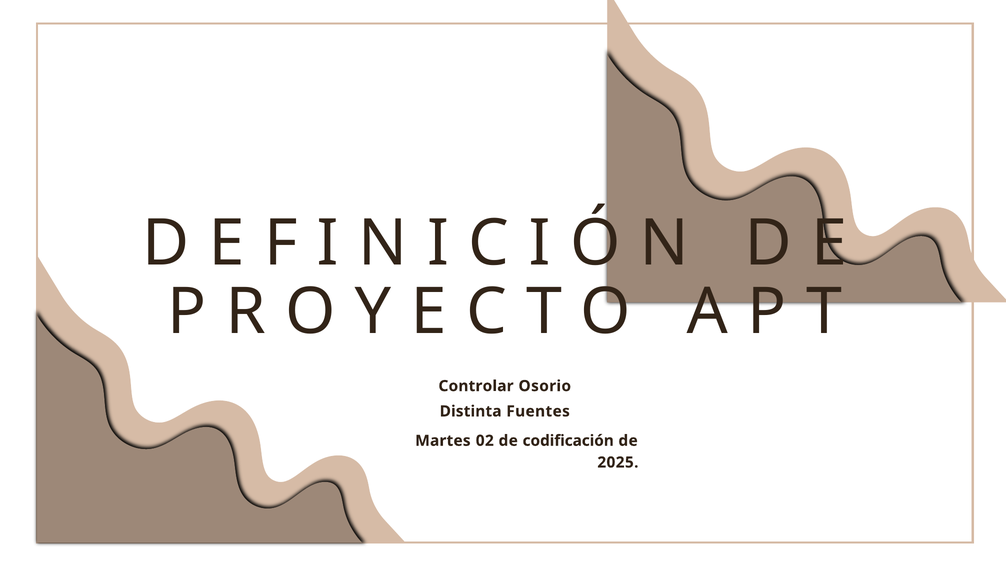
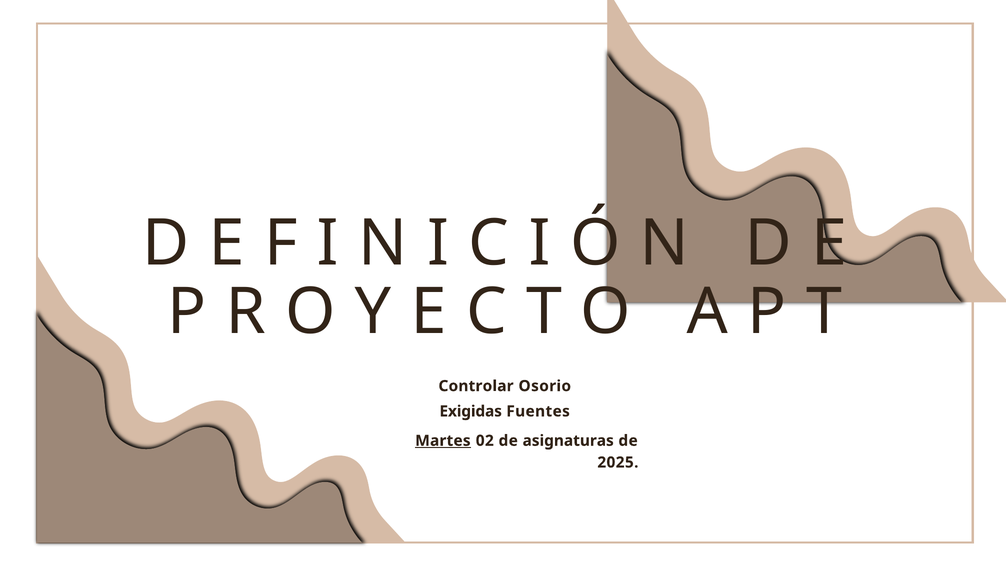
Distinta: Distinta -> Exigidas
Martes underline: none -> present
codificación: codificación -> asignaturas
